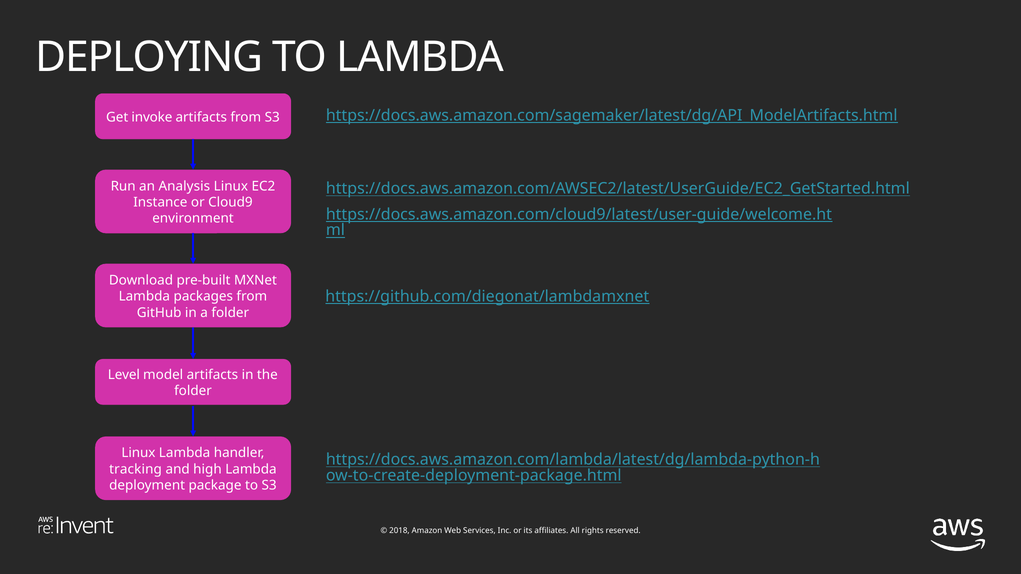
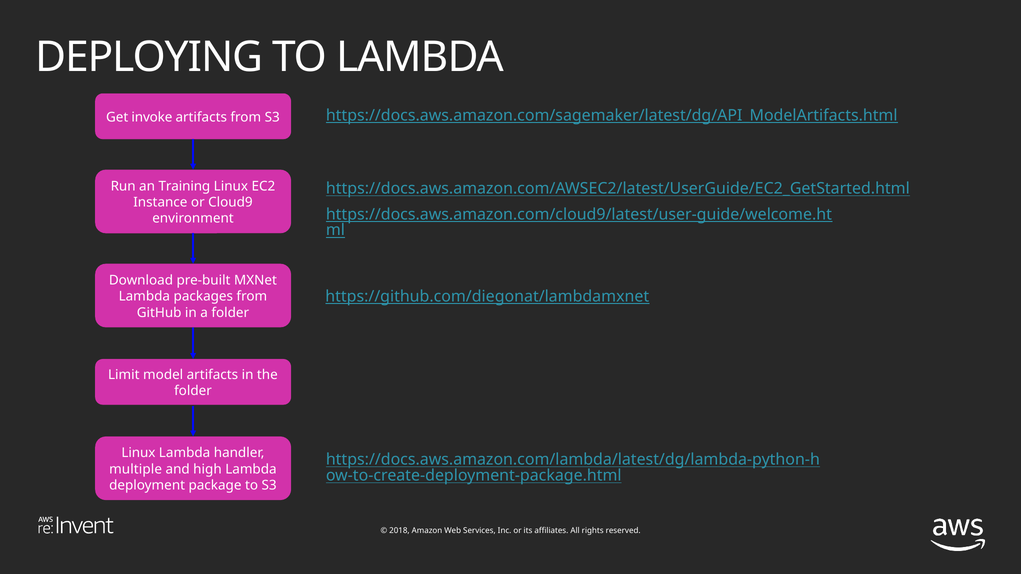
Analysis: Analysis -> Training
Level: Level -> Limit
tracking: tracking -> multiple
